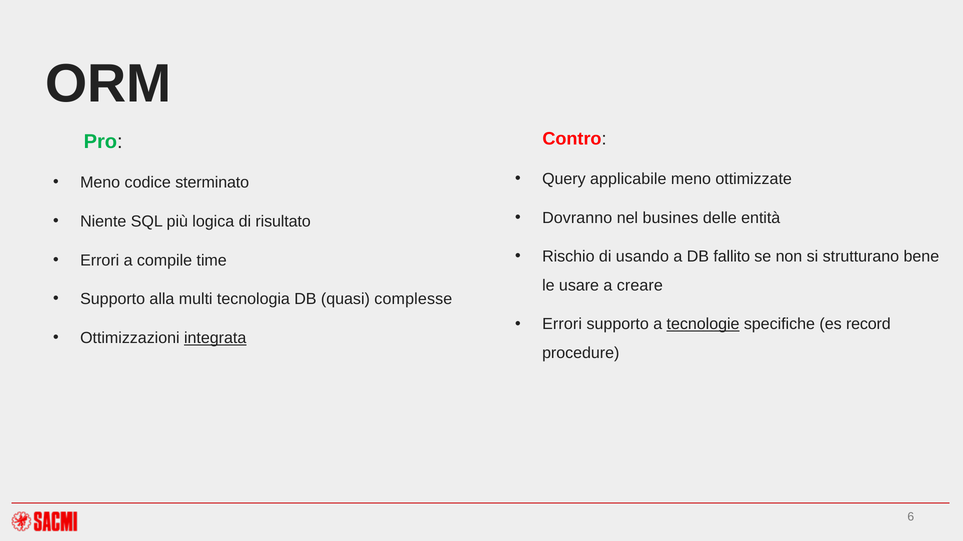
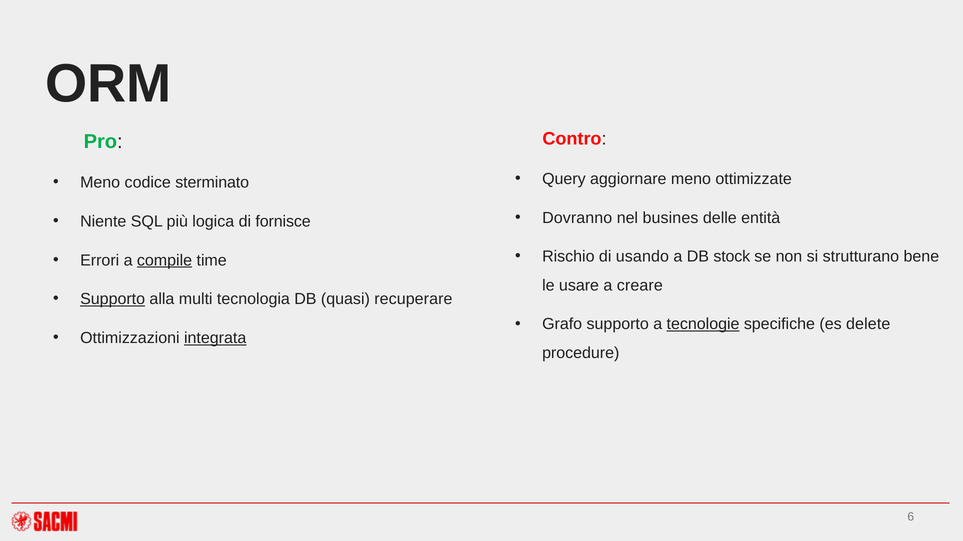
applicabile: applicabile -> aggiornare
risultato: risultato -> fornisce
fallito: fallito -> stock
compile underline: none -> present
Supporto at (113, 299) underline: none -> present
complesse: complesse -> recuperare
Errori at (562, 325): Errori -> Grafo
record: record -> delete
